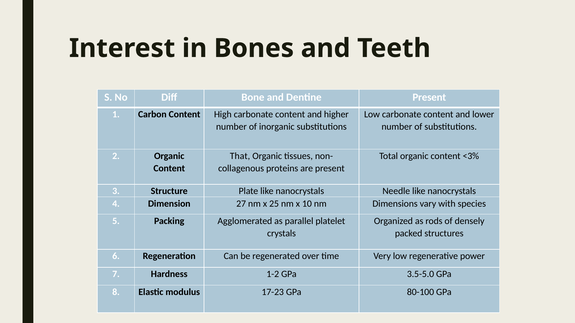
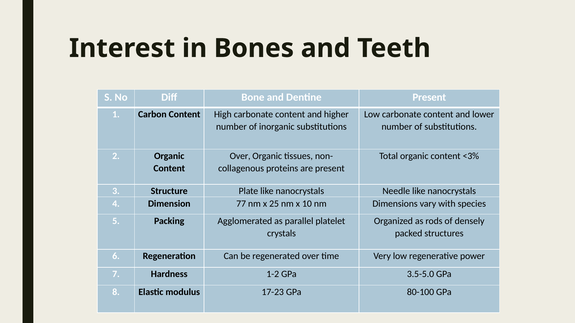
That at (240, 156): That -> Over
27: 27 -> 77
